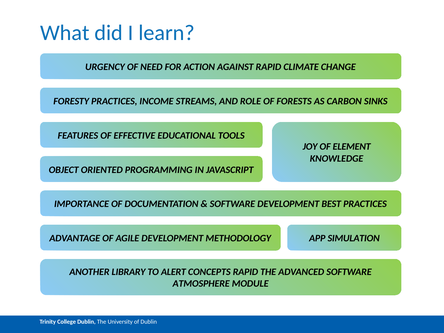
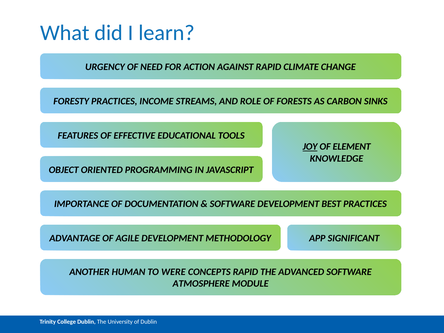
JOY underline: none -> present
SIMULATION: SIMULATION -> SIGNIFICANT
LIBRARY: LIBRARY -> HUMAN
ALERT: ALERT -> WERE
